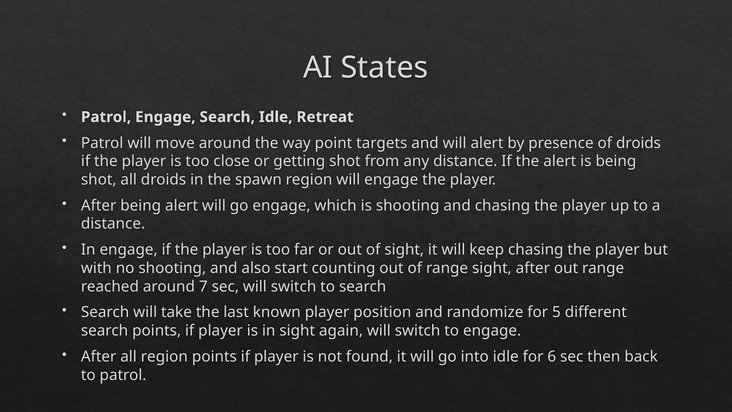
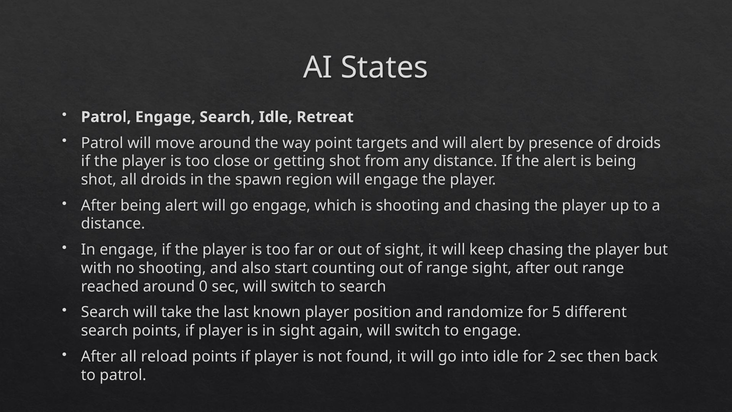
7: 7 -> 0
all region: region -> reload
6: 6 -> 2
